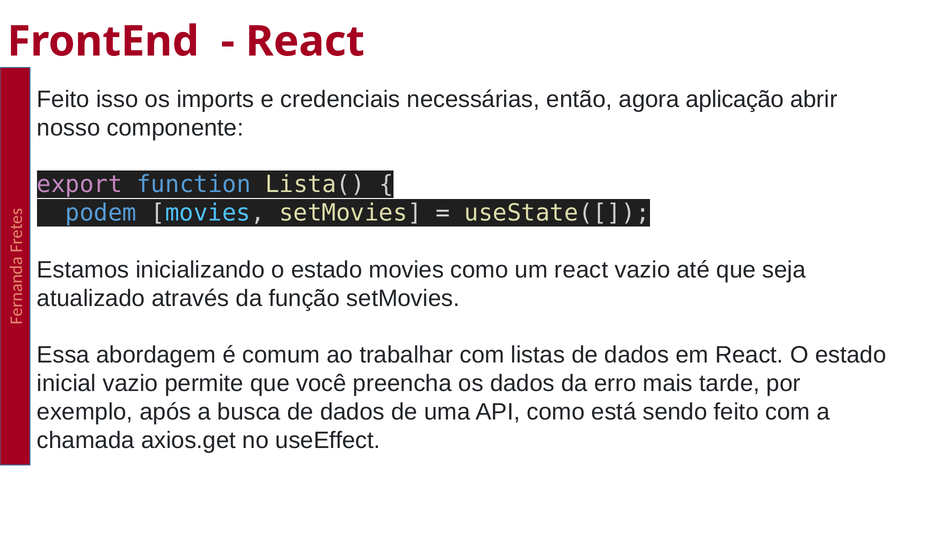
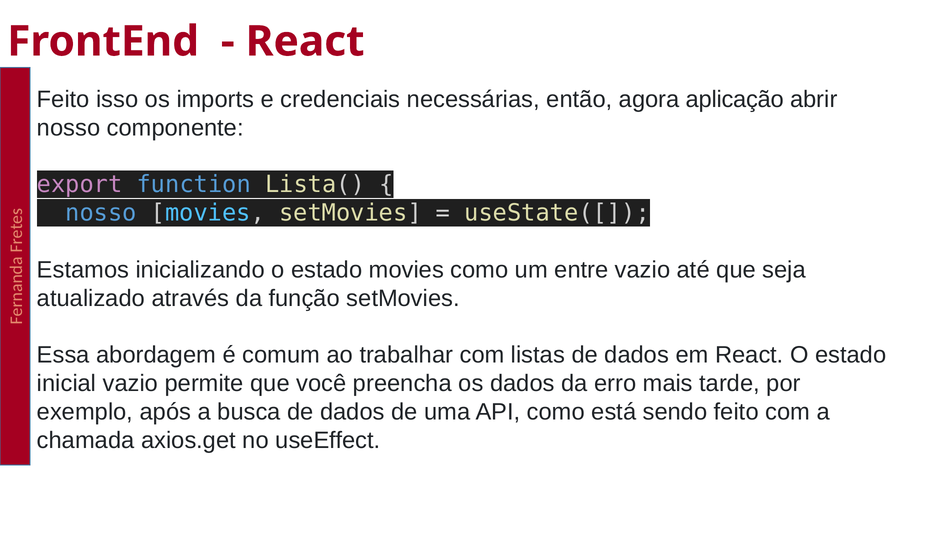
podem at (101, 213): podem -> nosso
um react: react -> entre
